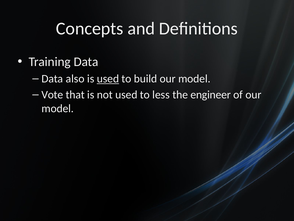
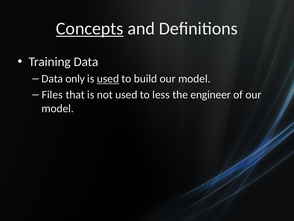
Concepts underline: none -> present
also: also -> only
Vote: Vote -> Files
